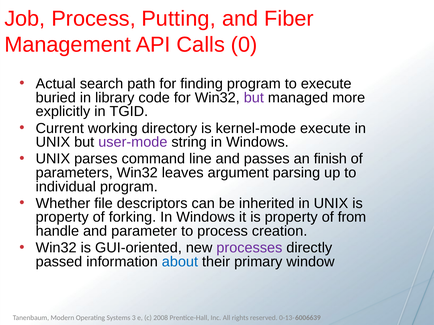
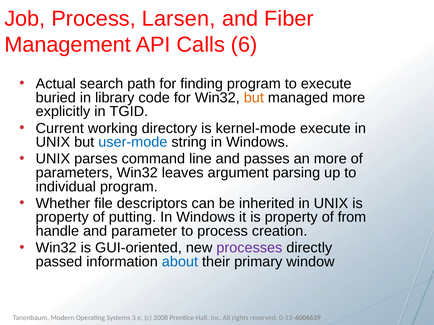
Putting: Putting -> Larsen
0: 0 -> 6
but at (254, 98) colour: purple -> orange
user-mode colour: purple -> blue
an finish: finish -> more
forking: forking -> putting
